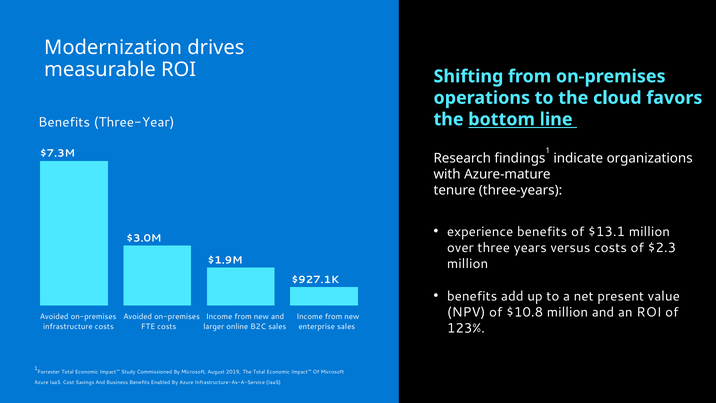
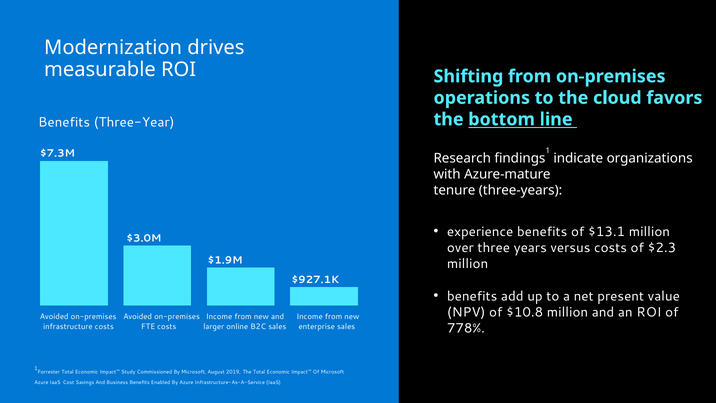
123%: 123% -> 778%
